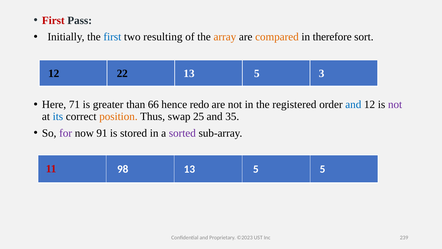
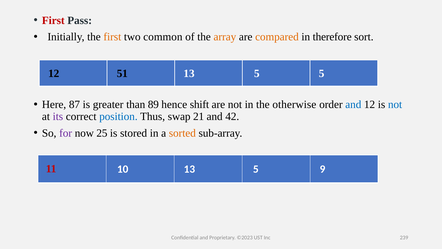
first at (112, 37) colour: blue -> orange
resulting: resulting -> common
22: 22 -> 51
5 3: 3 -> 5
71: 71 -> 87
66: 66 -> 89
redo: redo -> shift
registered: registered -> otherwise
not at (395, 104) colour: purple -> blue
its colour: blue -> purple
position colour: orange -> blue
25: 25 -> 21
35: 35 -> 42
91: 91 -> 25
sorted colour: purple -> orange
98: 98 -> 10
5 5: 5 -> 9
